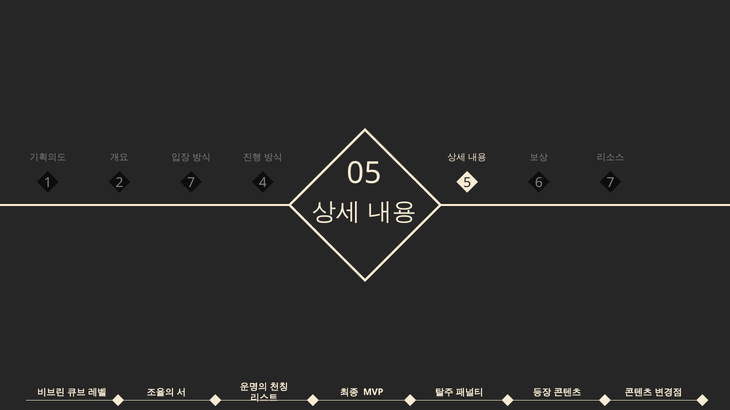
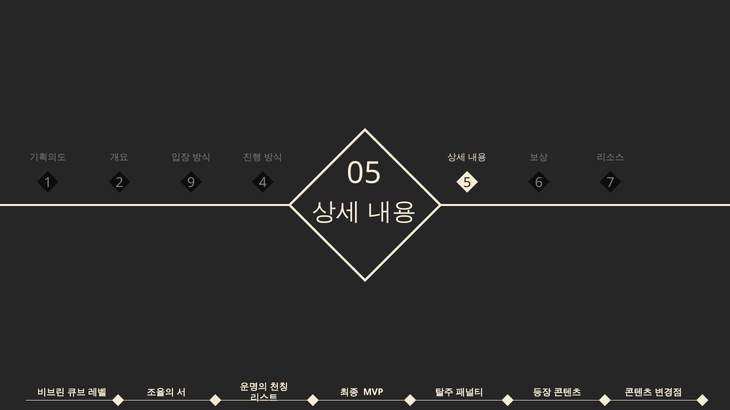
2 7: 7 -> 9
